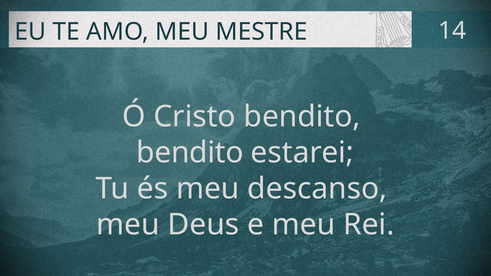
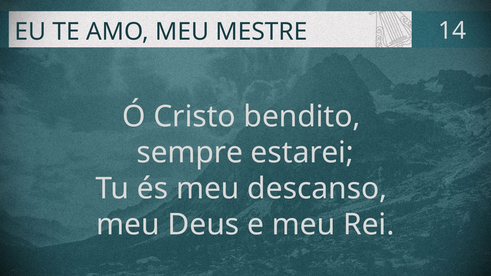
bendito at (190, 153): bendito -> sempre
